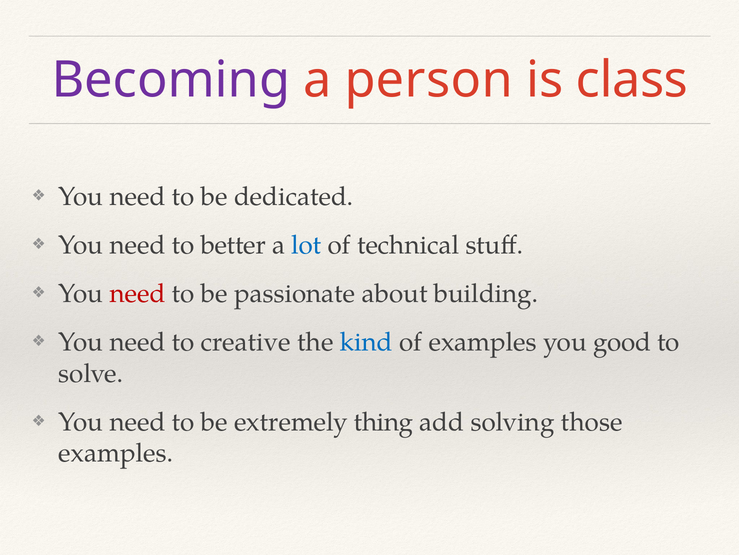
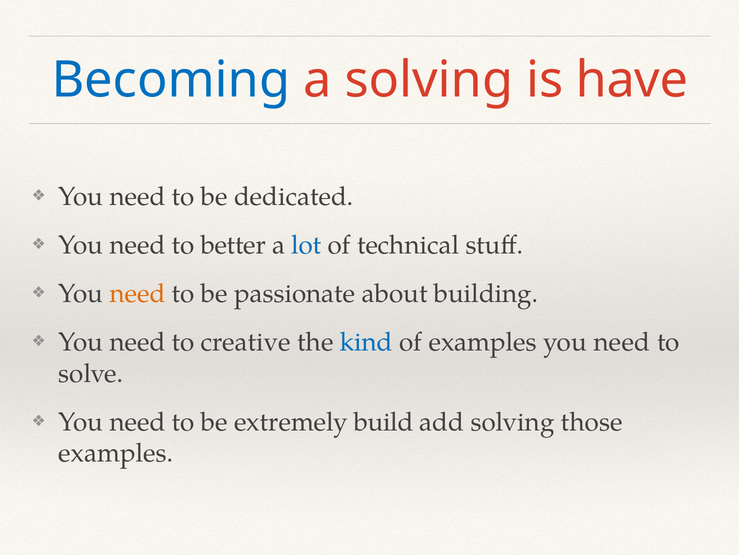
Becoming colour: purple -> blue
a person: person -> solving
class: class -> have
need at (138, 293) colour: red -> orange
good at (622, 342): good -> need
thing: thing -> build
